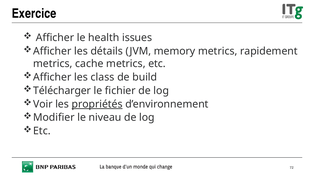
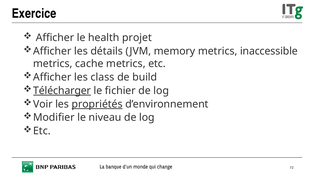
issues: issues -> projet
rapidement: rapidement -> inaccessible
Télécharger underline: none -> present
